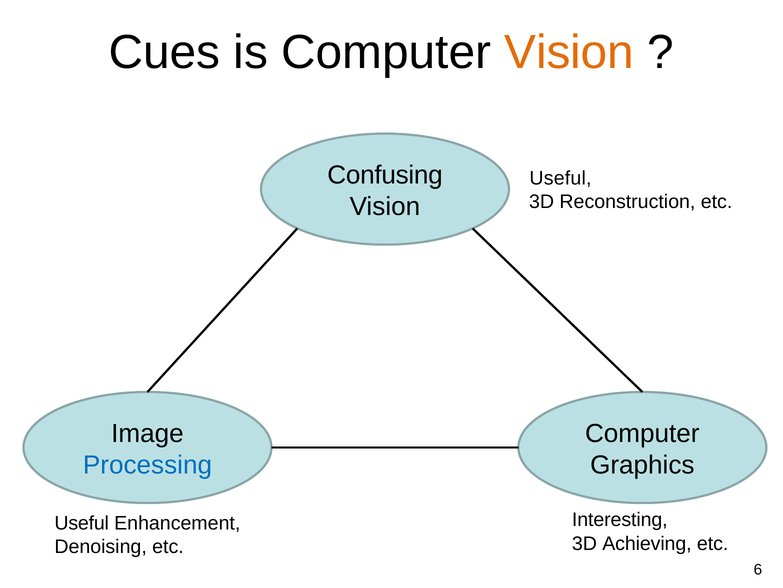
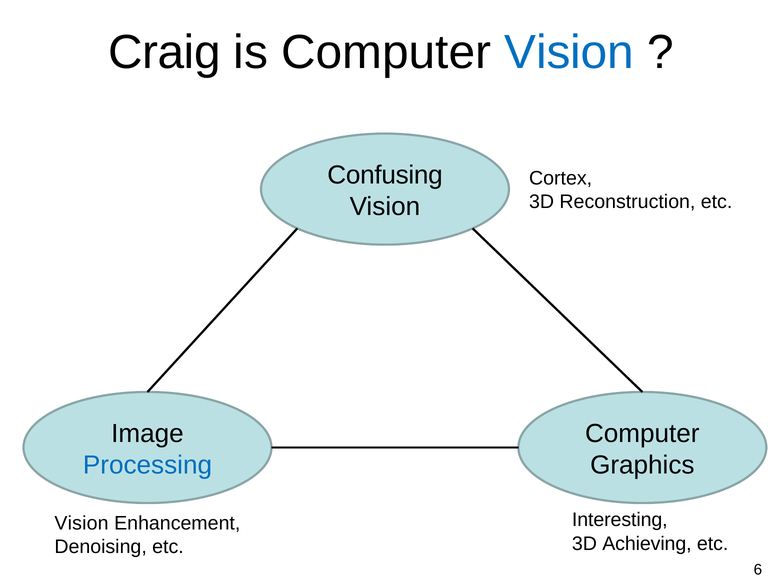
Cues: Cues -> Craig
Vision at (569, 52) colour: orange -> blue
Useful at (560, 178): Useful -> Cortex
Useful at (82, 523): Useful -> Vision
